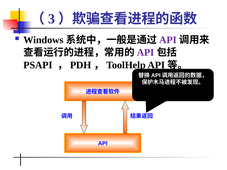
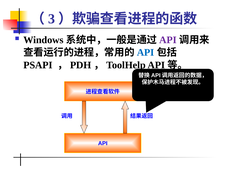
API at (146, 53) colour: purple -> blue
